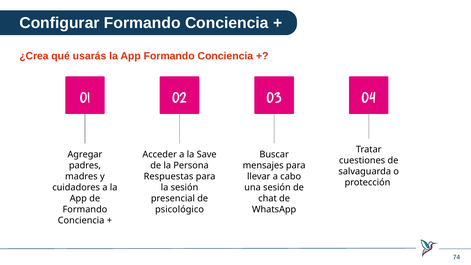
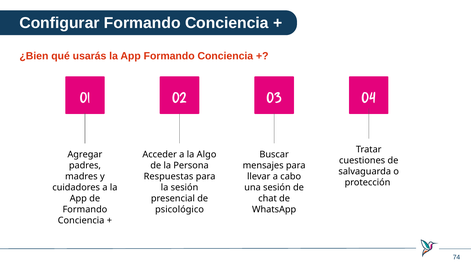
¿Crea: ¿Crea -> ¿Bien
Save: Save -> Algo
